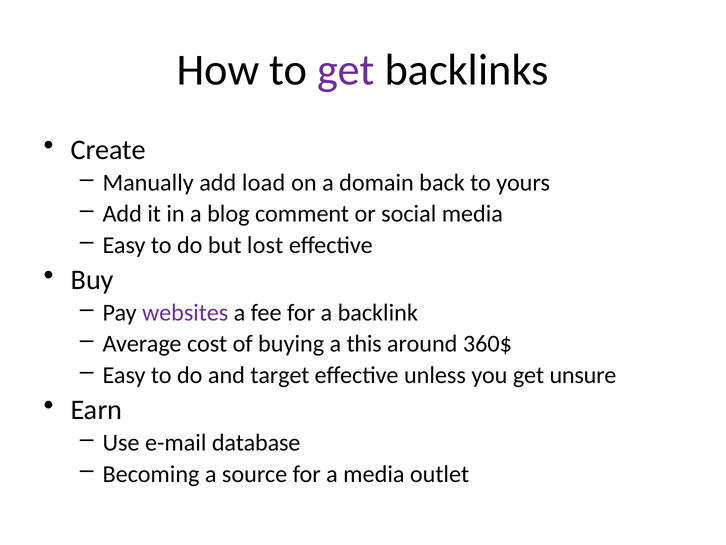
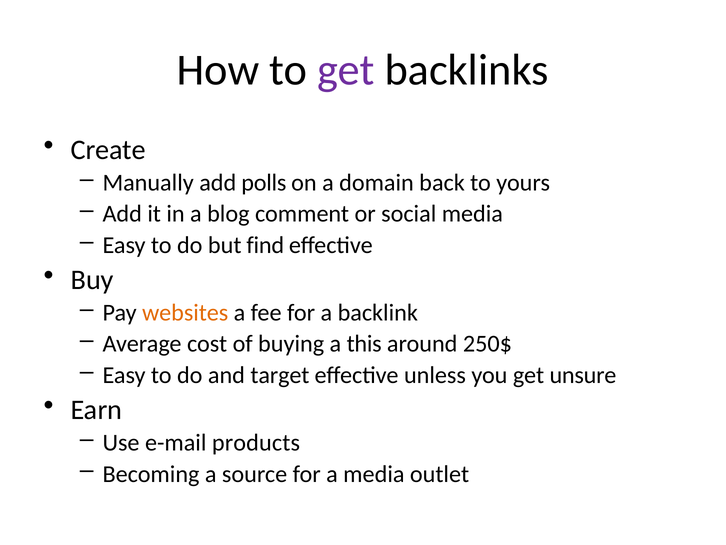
load: load -> polls
lost: lost -> find
websites colour: purple -> orange
360$: 360$ -> 250$
database: database -> products
